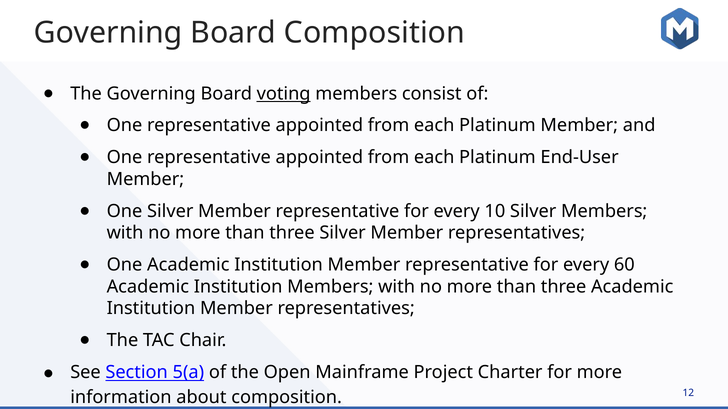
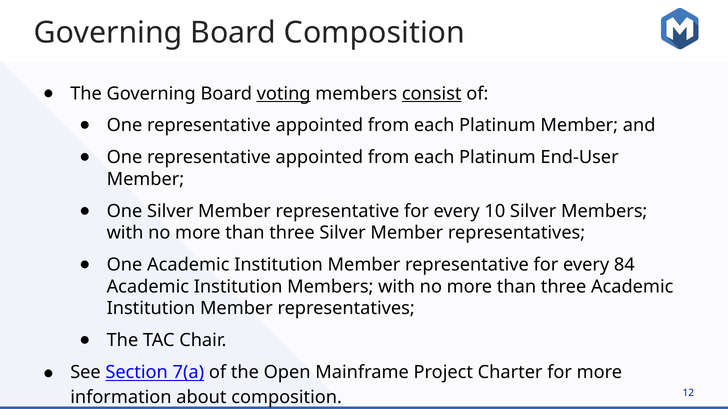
consist underline: none -> present
60: 60 -> 84
5(a: 5(a -> 7(a
